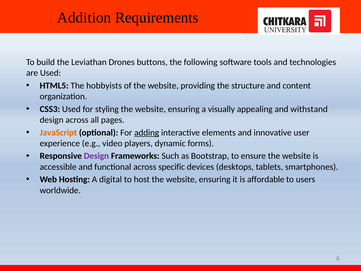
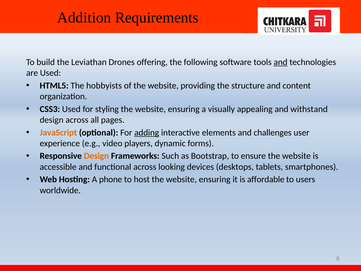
buttons: buttons -> offering
and at (281, 62) underline: none -> present
innovative: innovative -> challenges
Design at (96, 156) colour: purple -> orange
specific: specific -> looking
digital: digital -> phone
